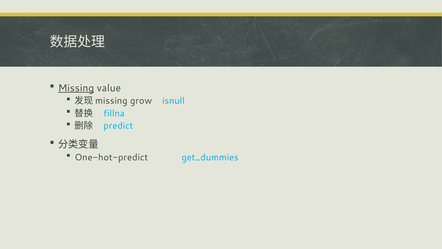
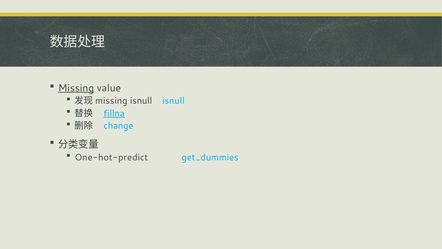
grow at (141, 101): grow -> isnull
fillna underline: none -> present
predict: predict -> change
